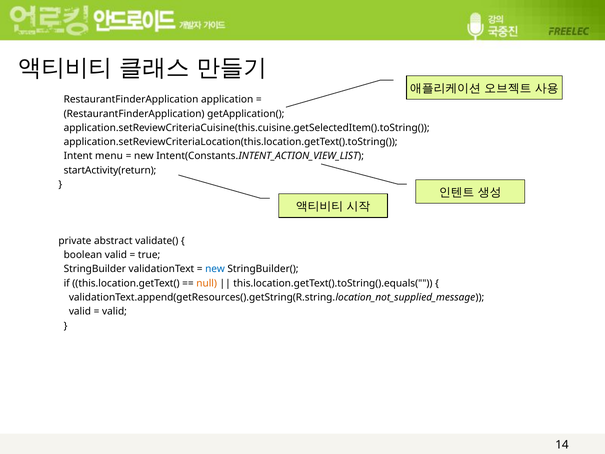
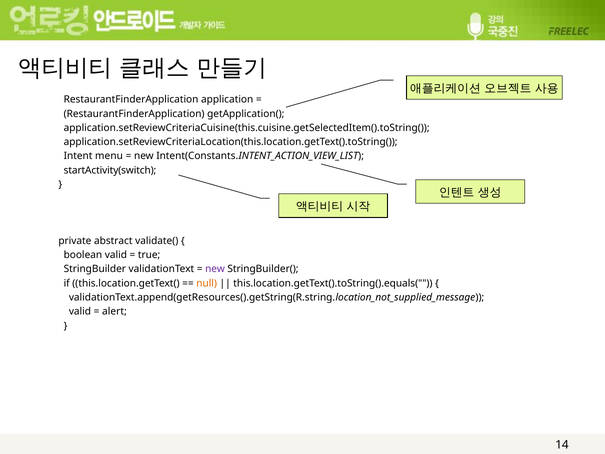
startActivity(return: startActivity(return -> startActivity(switch
new at (215, 269) colour: blue -> purple
valid at (114, 311): valid -> alert
